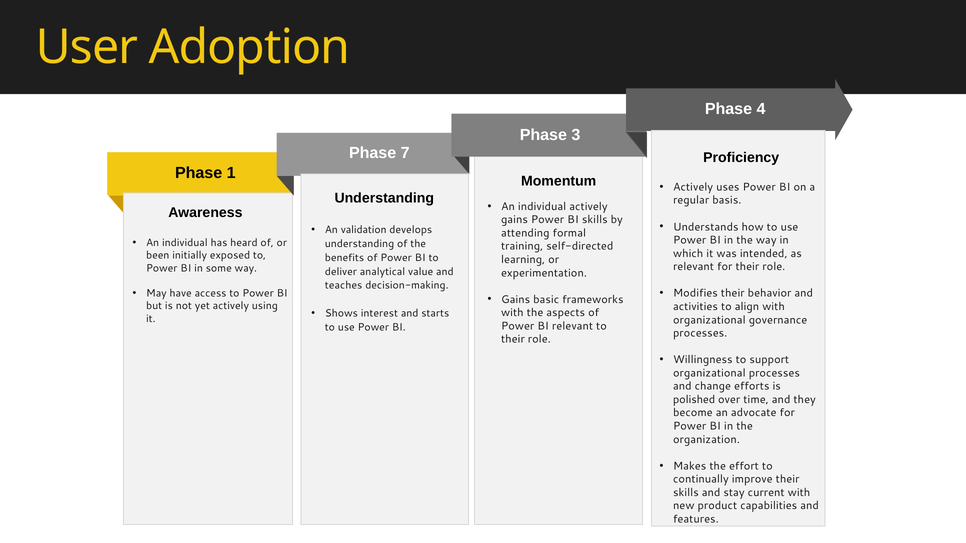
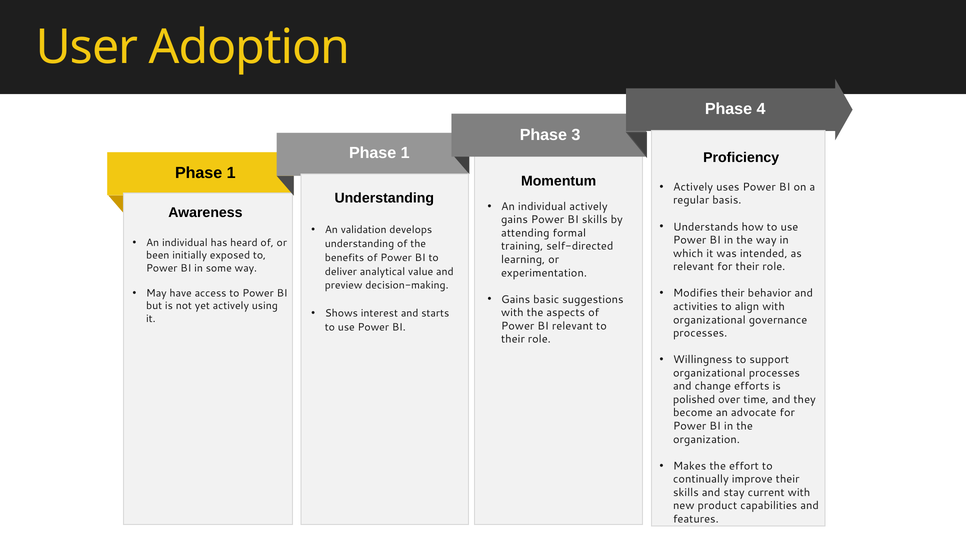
7 at (405, 153): 7 -> 1
teaches: teaches -> preview
frameworks: frameworks -> suggestions
